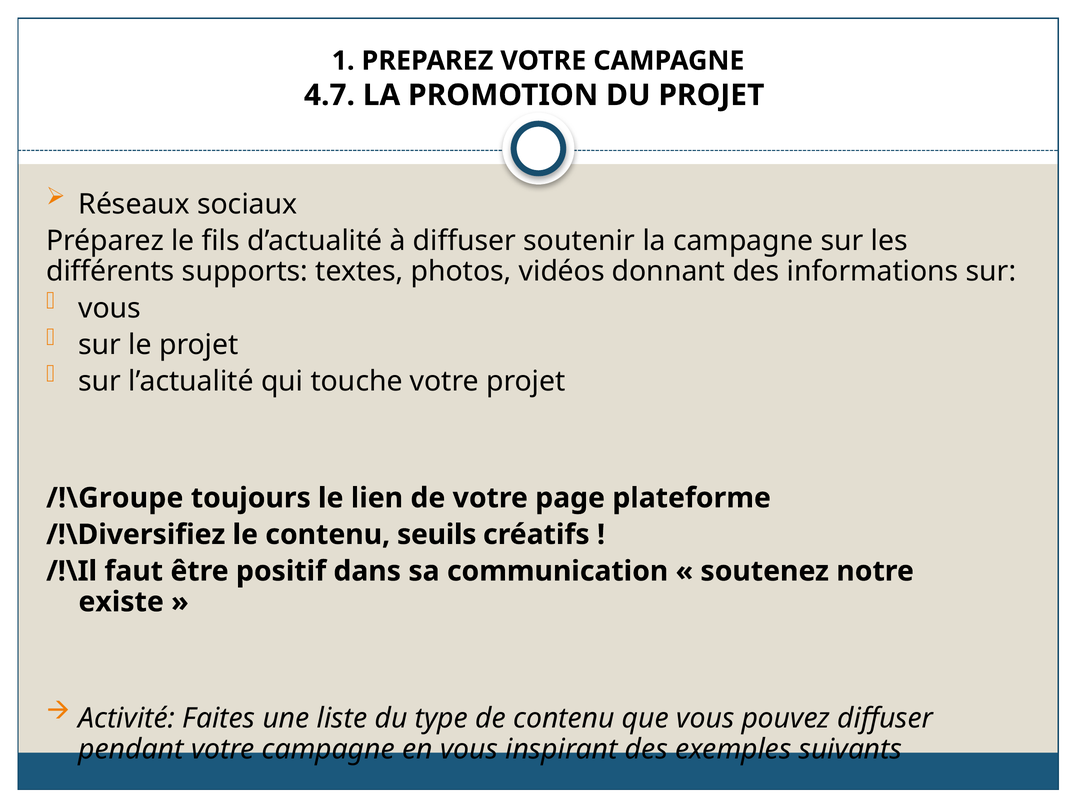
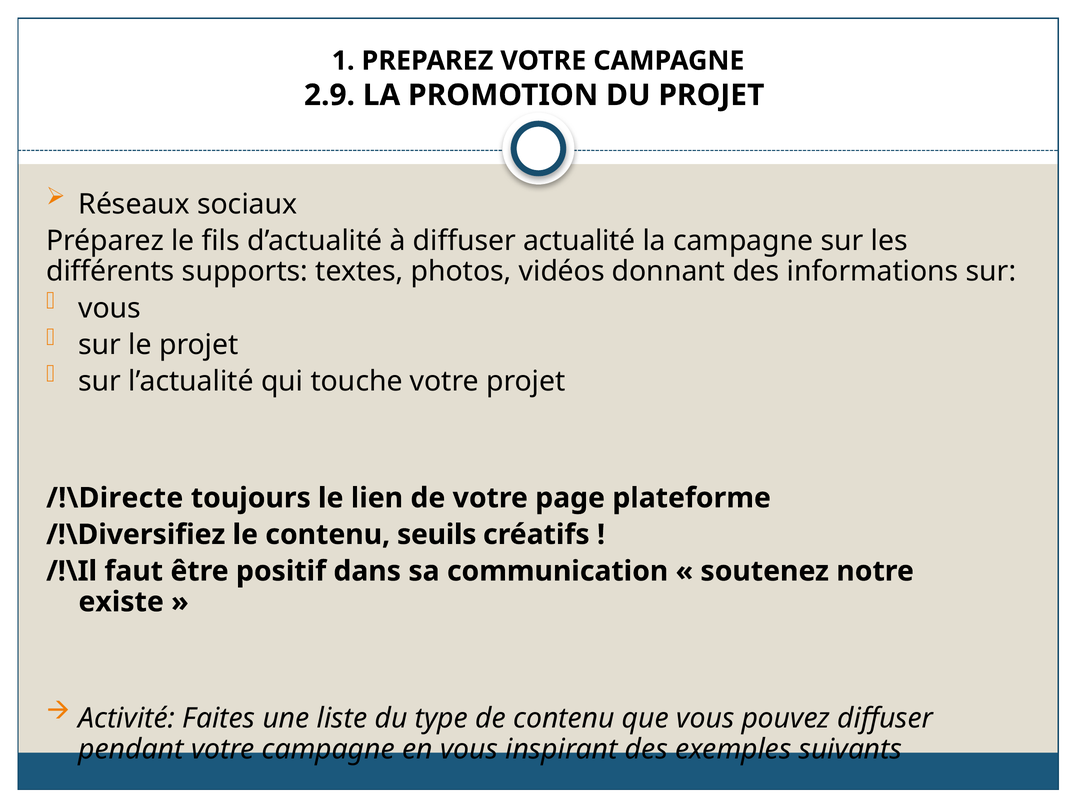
4.7: 4.7 -> 2.9
soutenir: soutenir -> actualité
/!\Groupe: /!\Groupe -> /!\Directe
